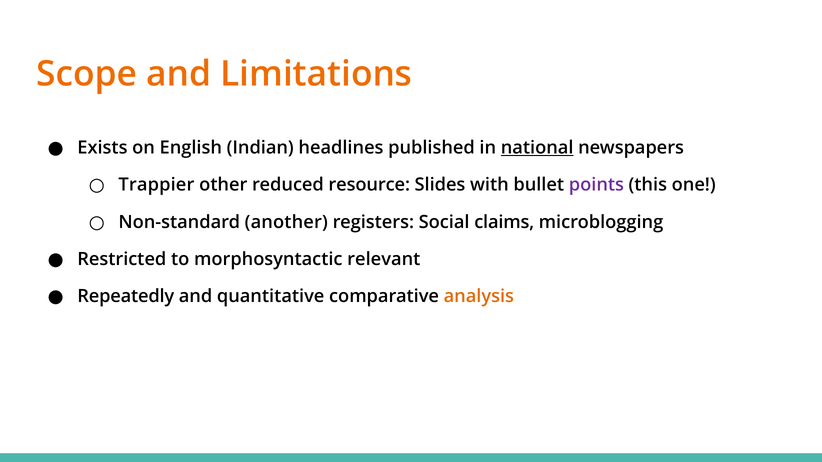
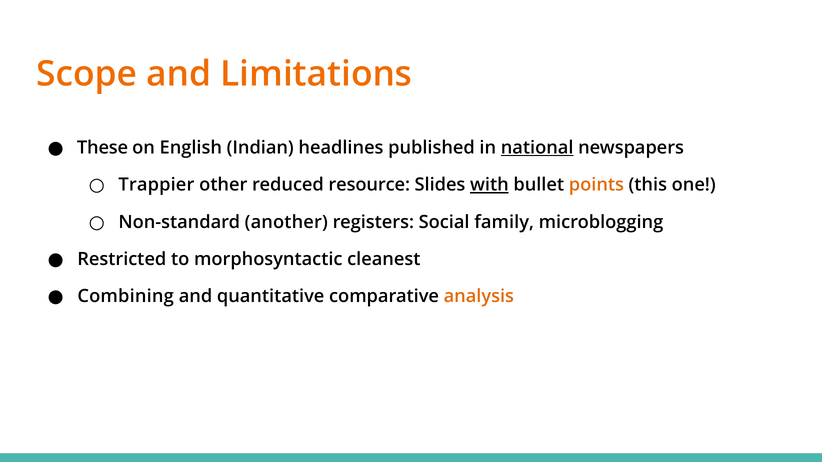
Exists: Exists -> These
with underline: none -> present
points colour: purple -> orange
claims: claims -> family
relevant: relevant -> cleanest
Repeatedly: Repeatedly -> Combining
